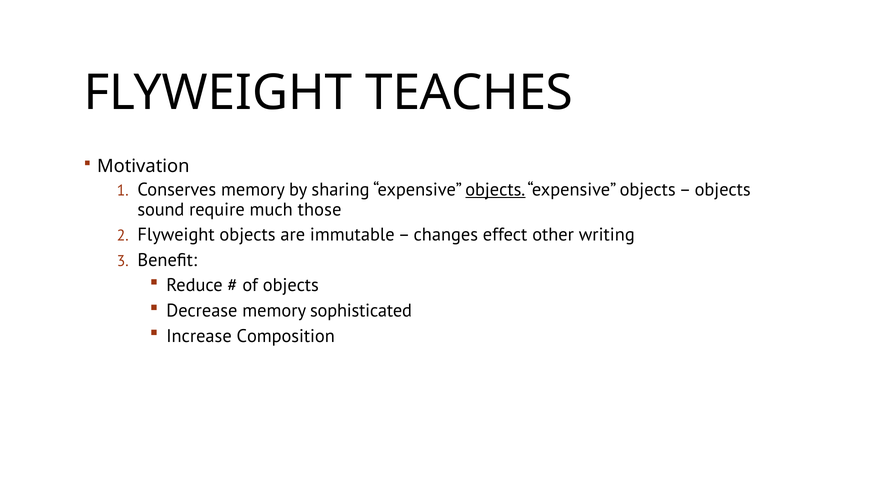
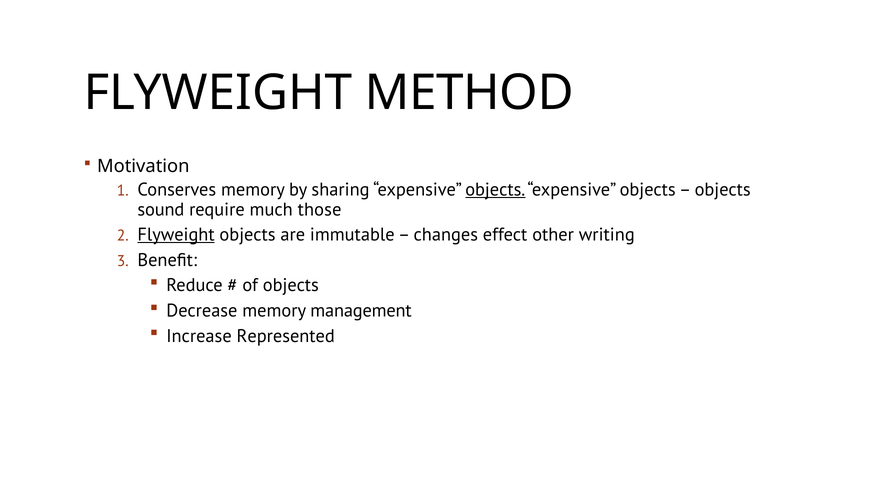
TEACHES: TEACHES -> METHOD
Flyweight at (176, 235) underline: none -> present
sophisticated: sophisticated -> management
Composition: Composition -> Represented
